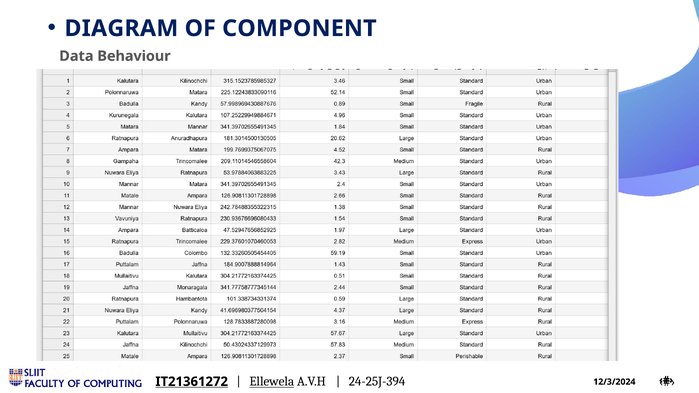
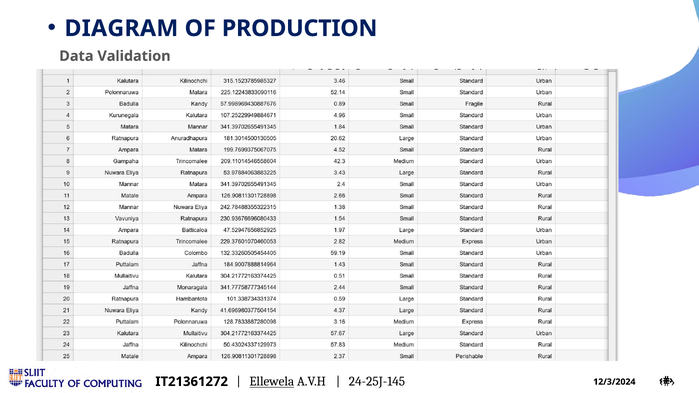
COMPONENT: COMPONENT -> PRODUCTION
Behaviour: Behaviour -> Validation
IT21361272 underline: present -> none
24-25J-394: 24-25J-394 -> 24-25J-145
